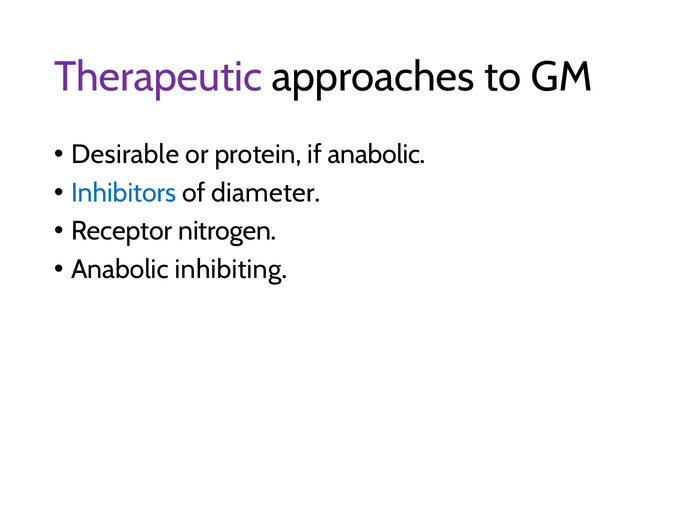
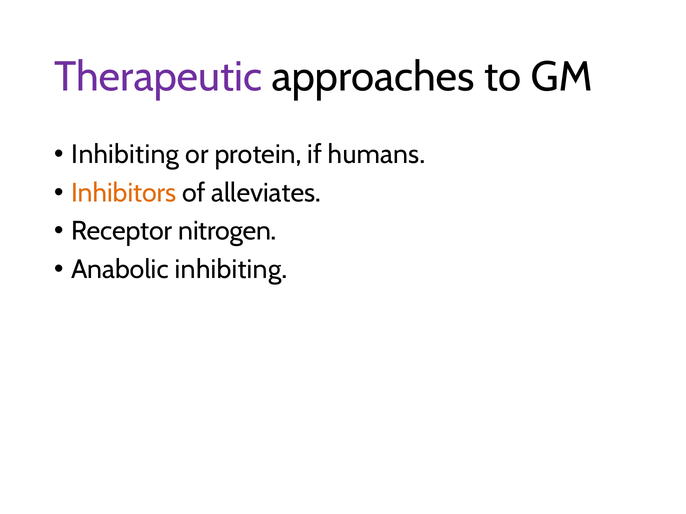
Desirable at (125, 155): Desirable -> Inhibiting
if anabolic: anabolic -> humans
Inhibitors colour: blue -> orange
diameter: diameter -> alleviates
